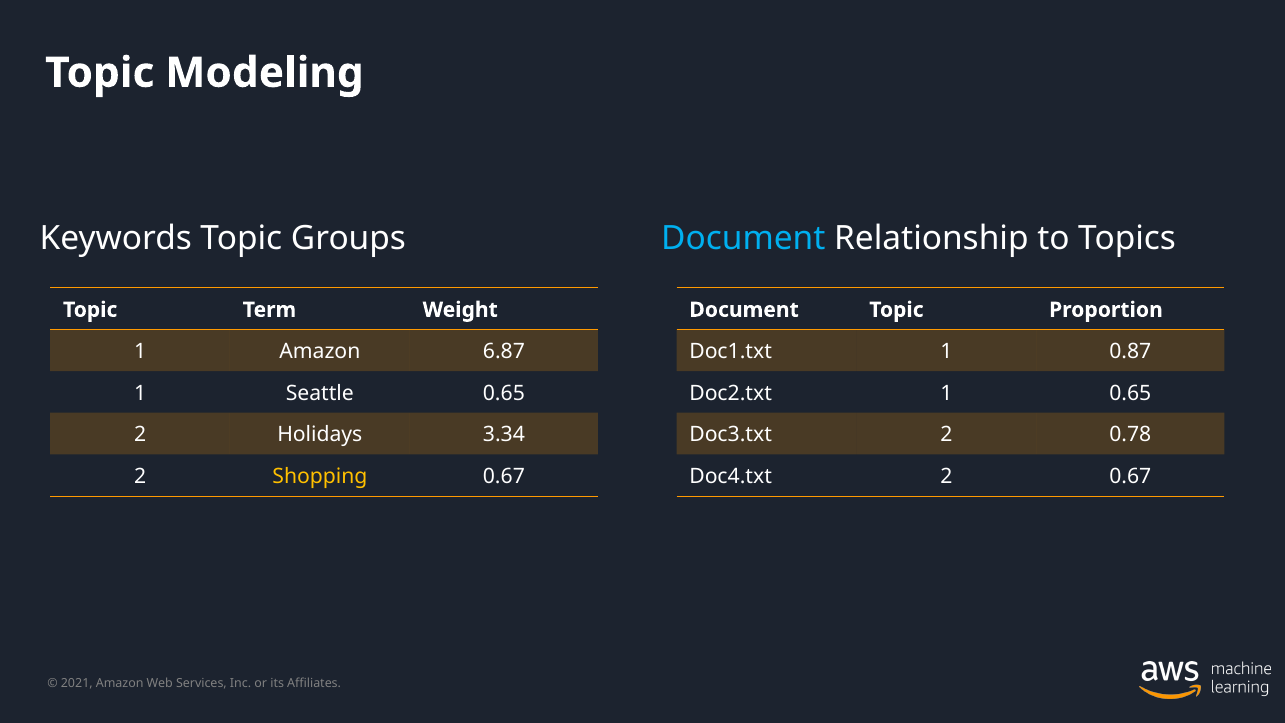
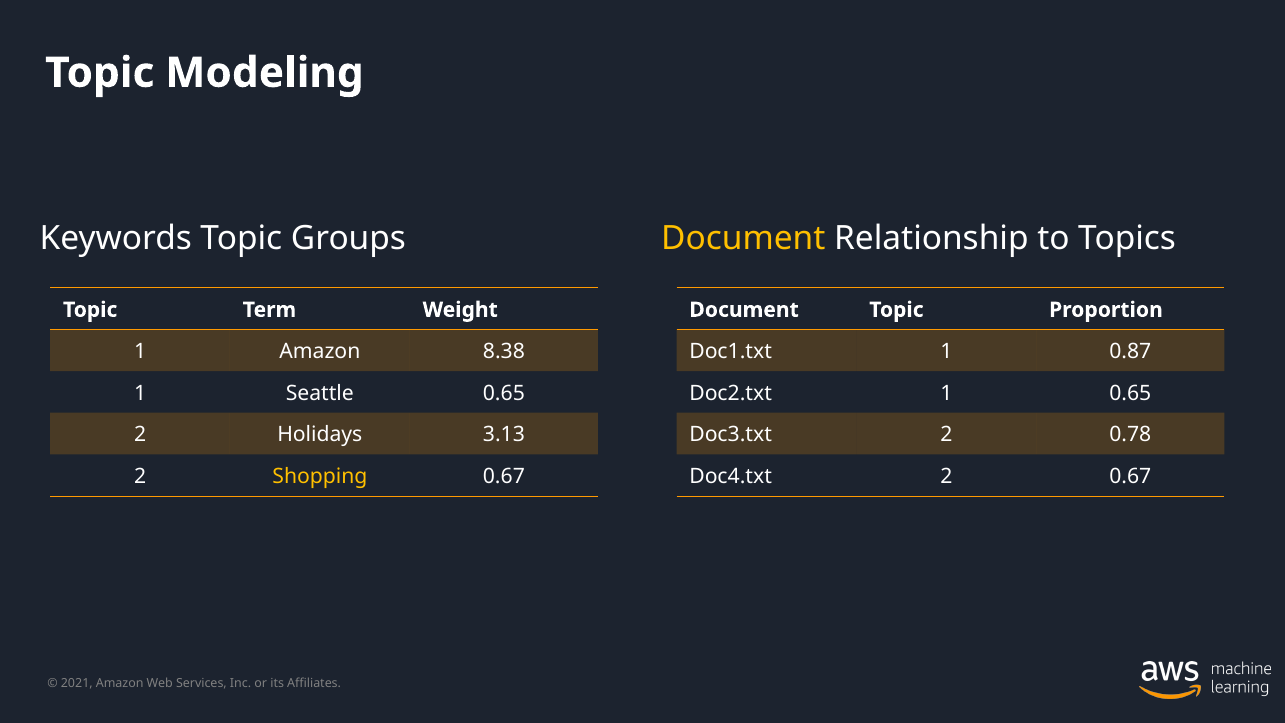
Document at (743, 238) colour: light blue -> yellow
6.87: 6.87 -> 8.38
3.34: 3.34 -> 3.13
